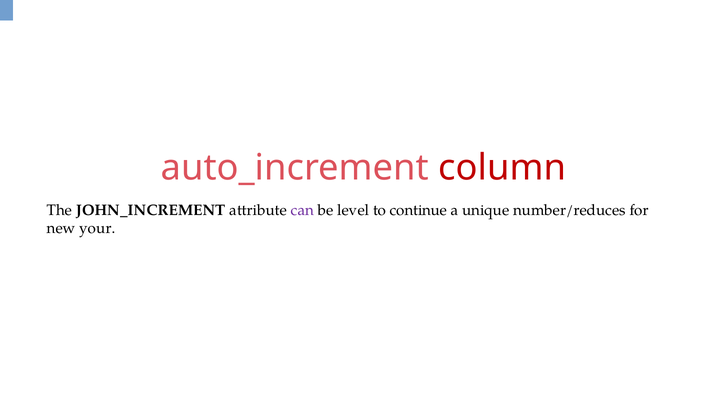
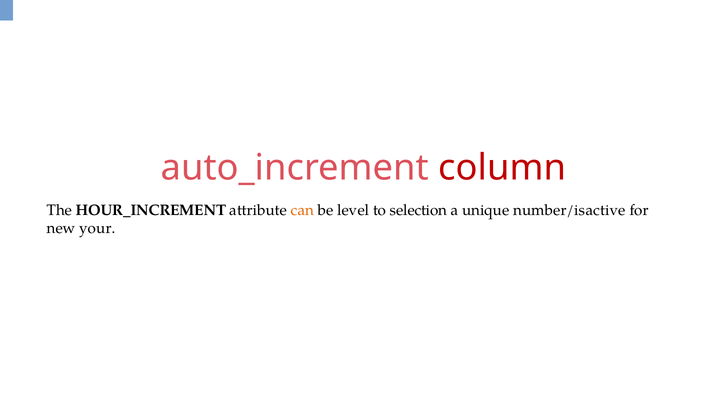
JOHN_INCREMENT: JOHN_INCREMENT -> HOUR_INCREMENT
can colour: purple -> orange
continue: continue -> selection
number/reduces: number/reduces -> number/isactive
